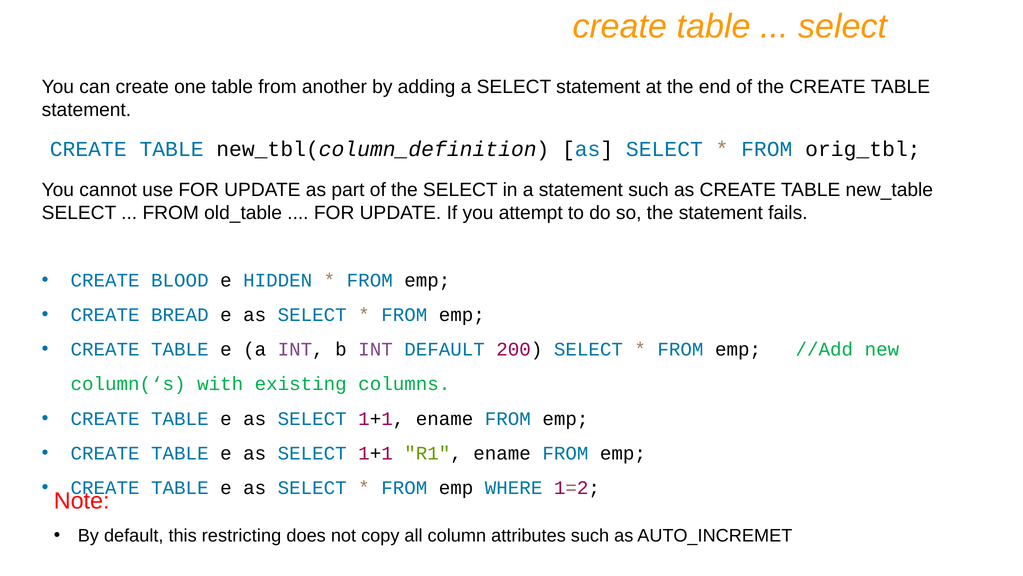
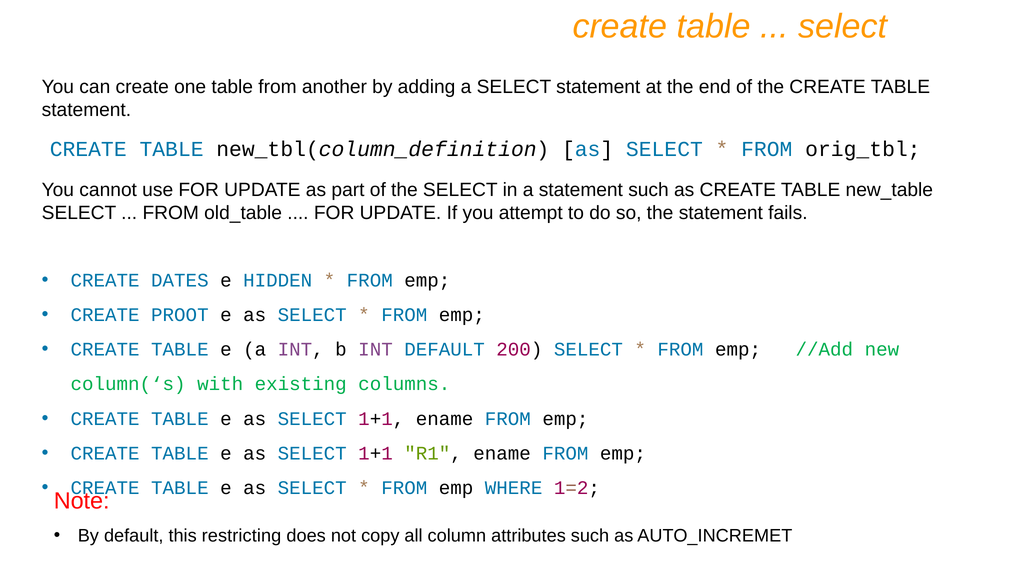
BLOOD: BLOOD -> DATES
BREAD: BREAD -> PROOT
